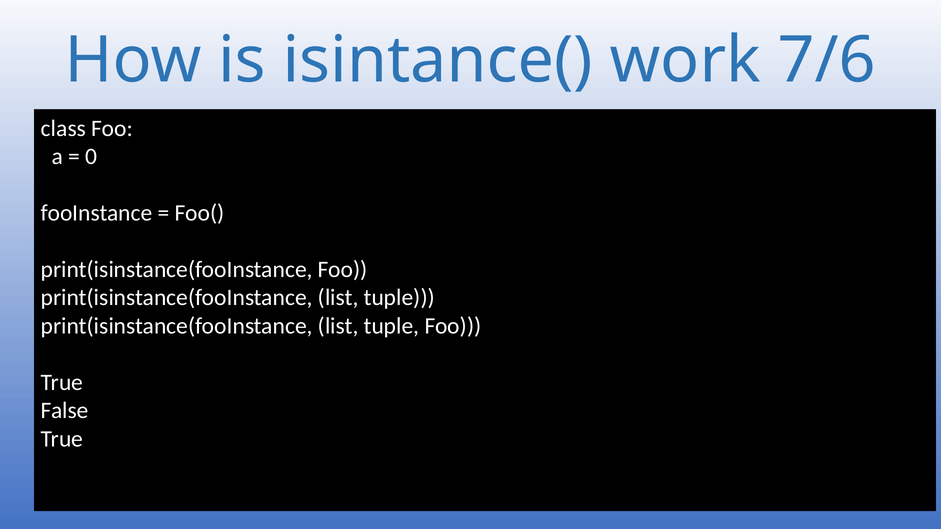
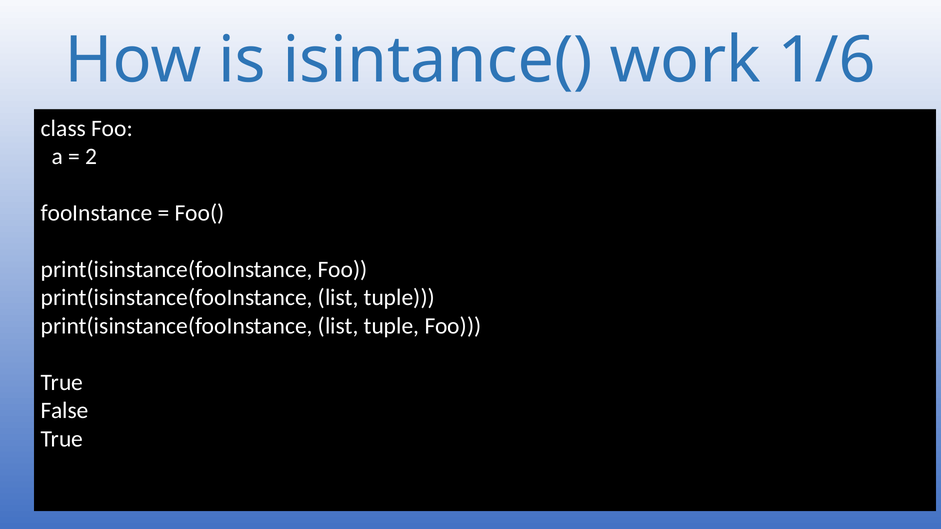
7/6: 7/6 -> 1/6
0: 0 -> 2
